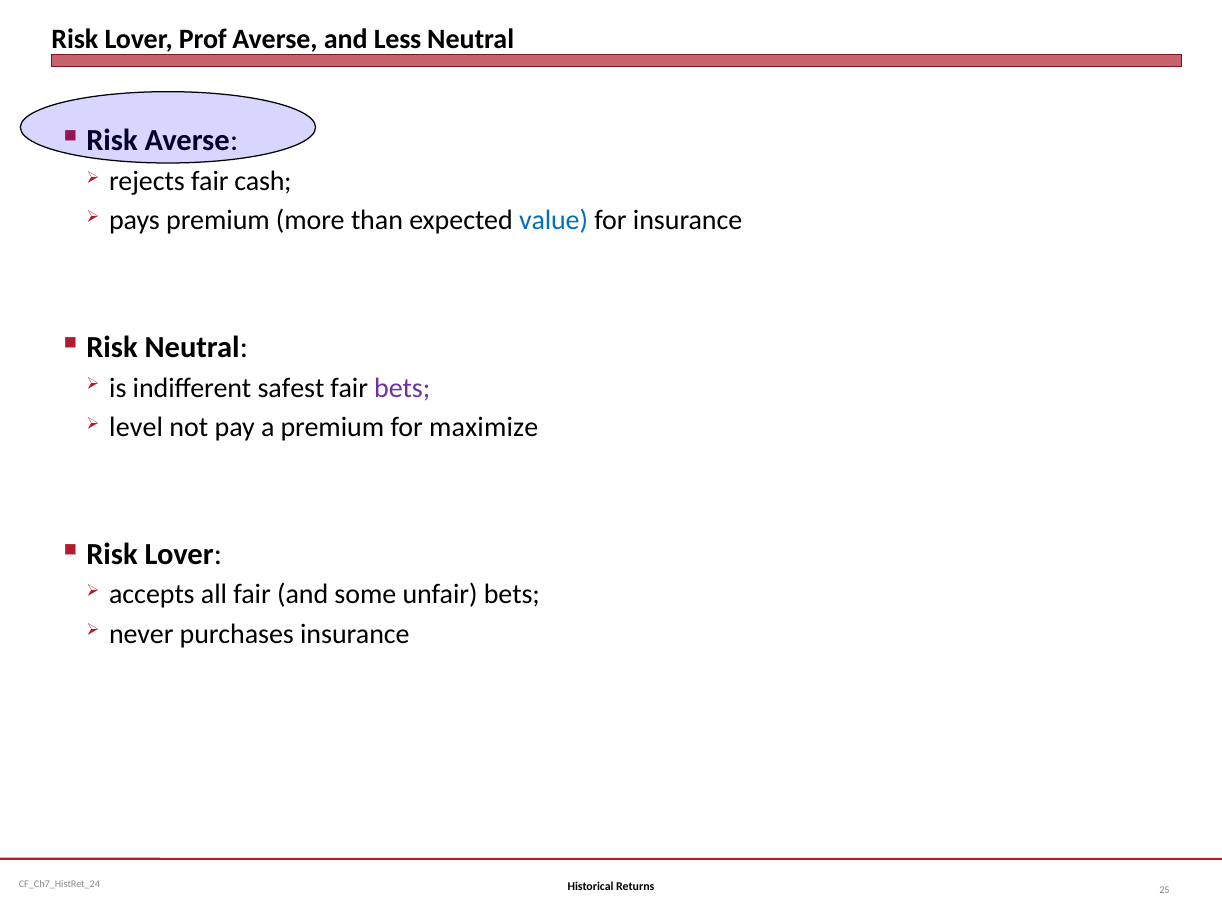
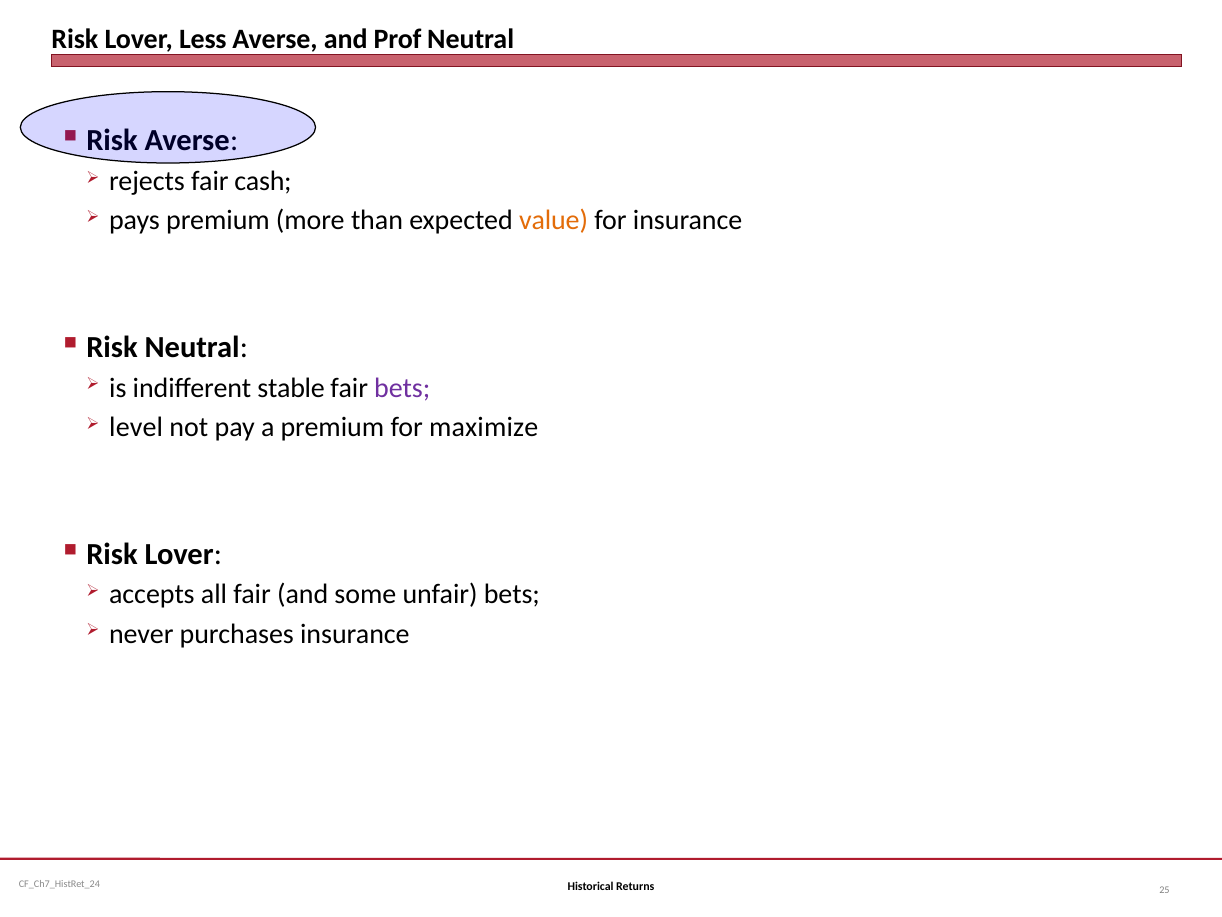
Prof: Prof -> Less
Less: Less -> Prof
value colour: blue -> orange
safest: safest -> stable
